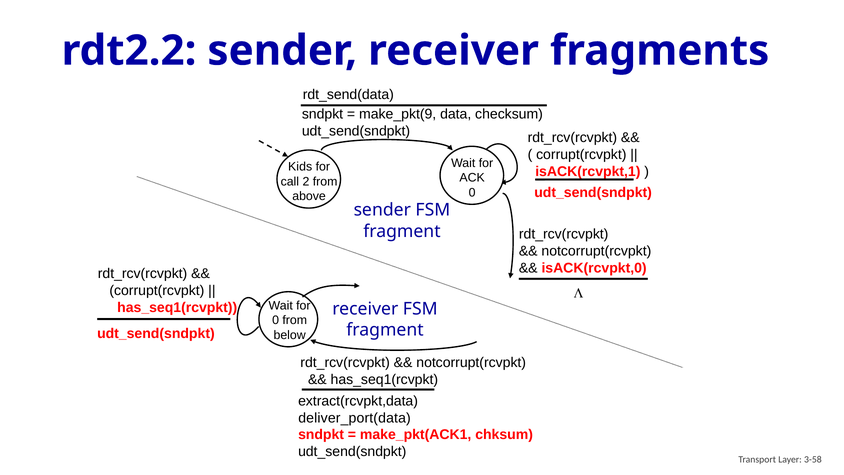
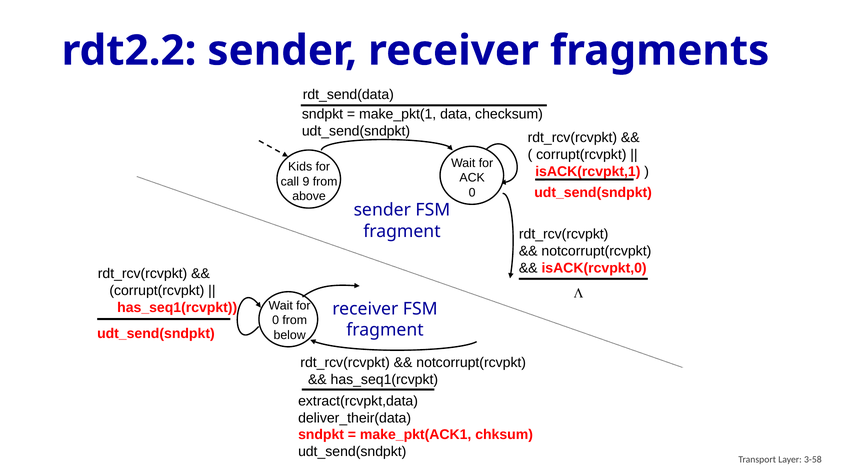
make_pkt(9: make_pkt(9 -> make_pkt(1
2: 2 -> 9
deliver_port(data: deliver_port(data -> deliver_their(data
